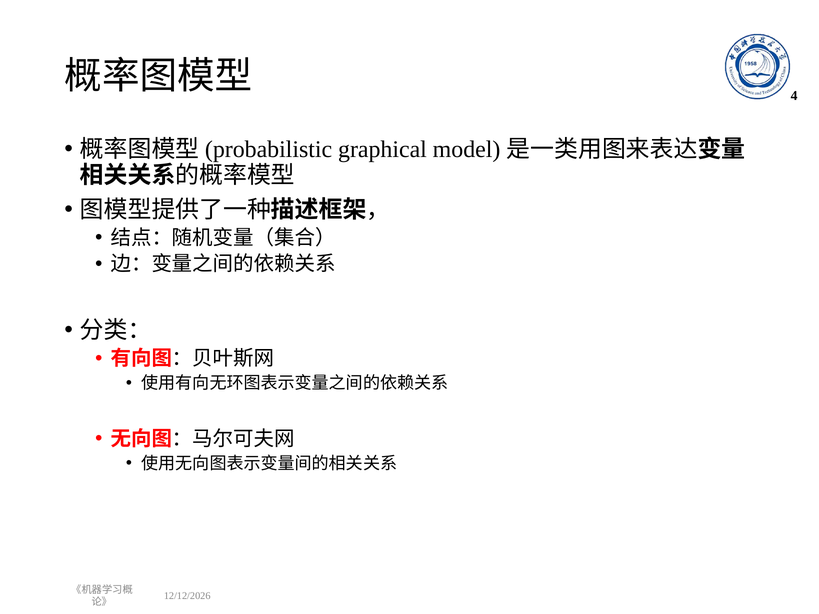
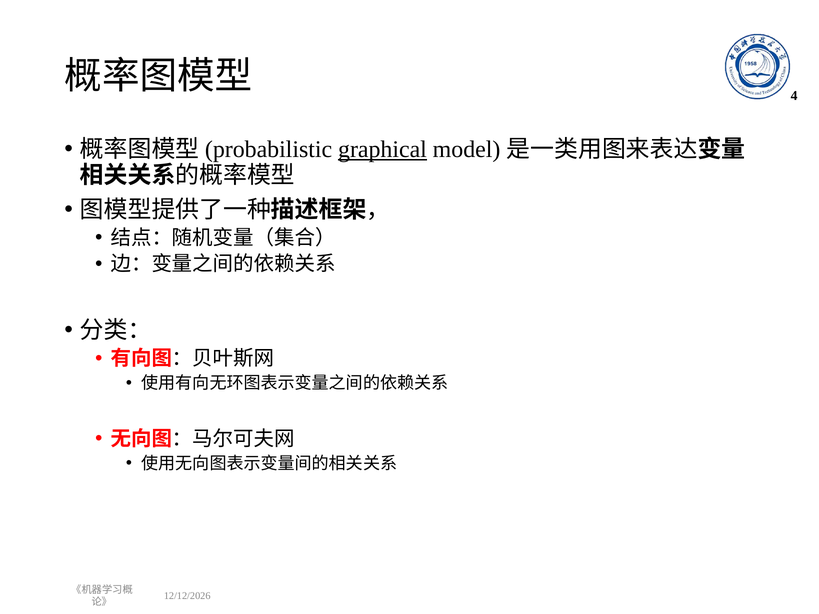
graphical underline: none -> present
